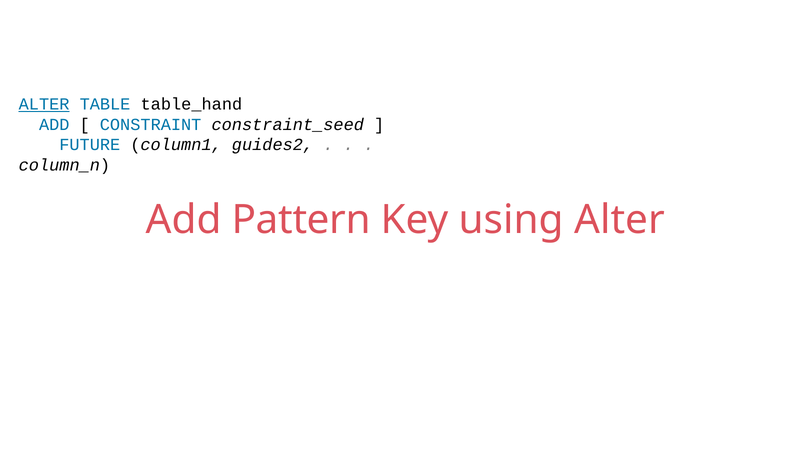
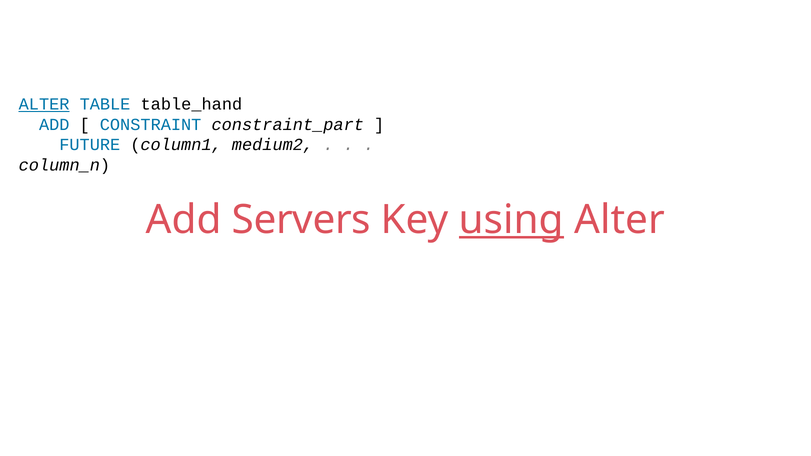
constraint_seed: constraint_seed -> constraint_part
guides2: guides2 -> medium2
Pattern: Pattern -> Servers
using underline: none -> present
